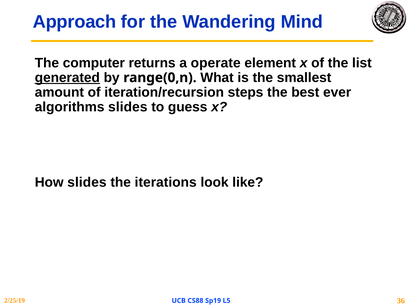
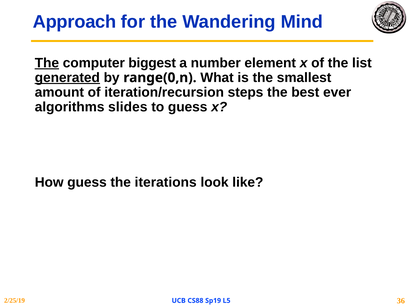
The at (47, 63) underline: none -> present
returns: returns -> biggest
operate: operate -> number
How slides: slides -> guess
